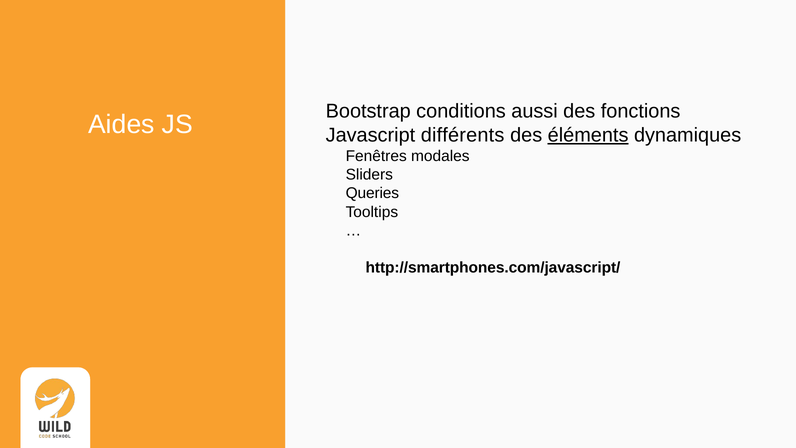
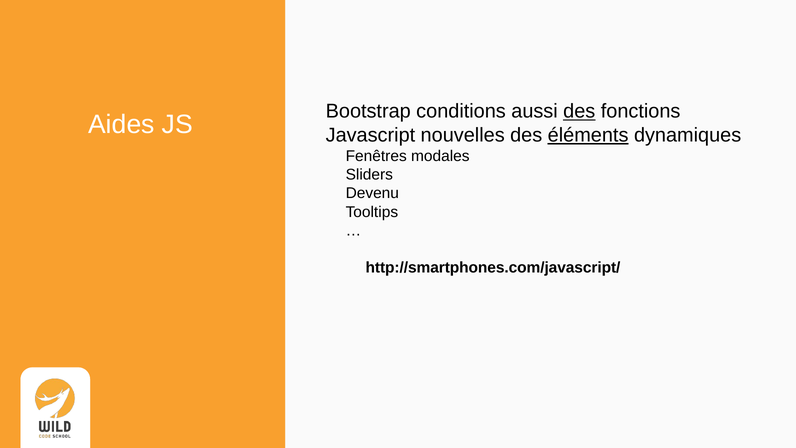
des at (579, 111) underline: none -> present
différents: différents -> nouvelles
Queries: Queries -> Devenu
